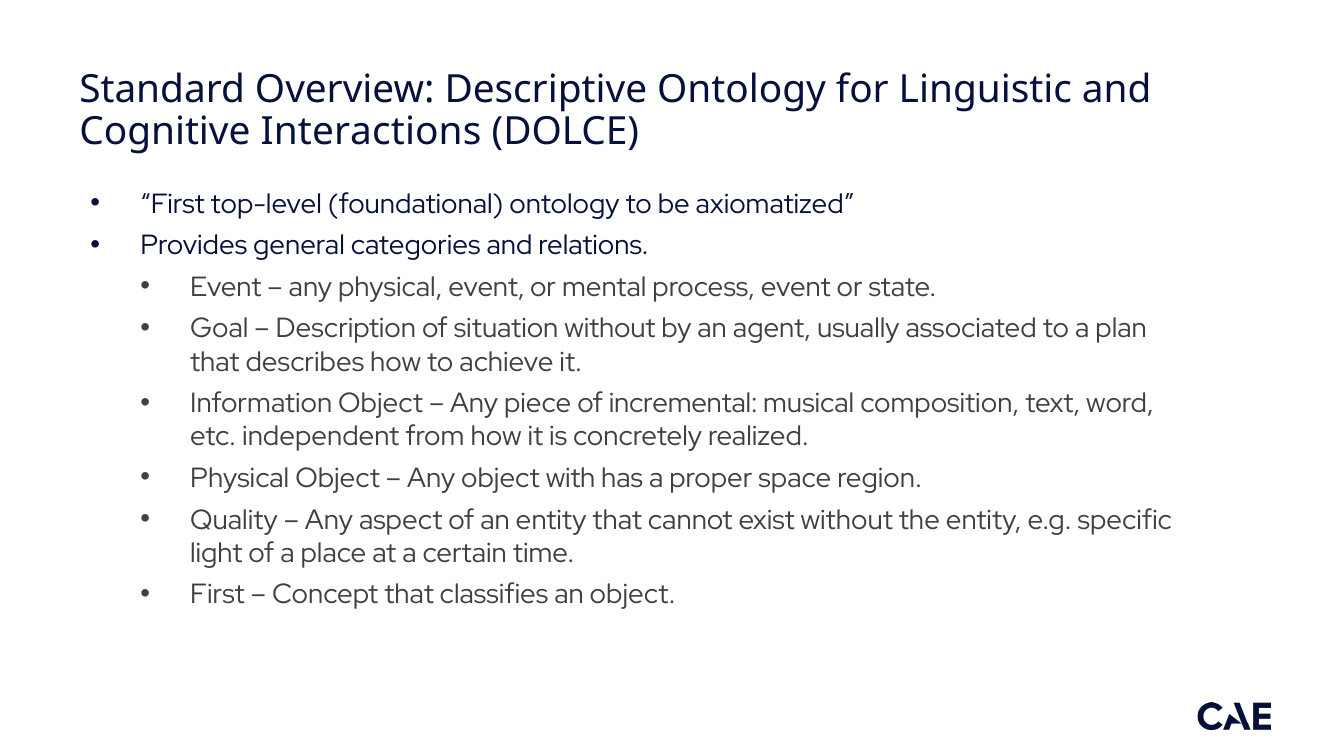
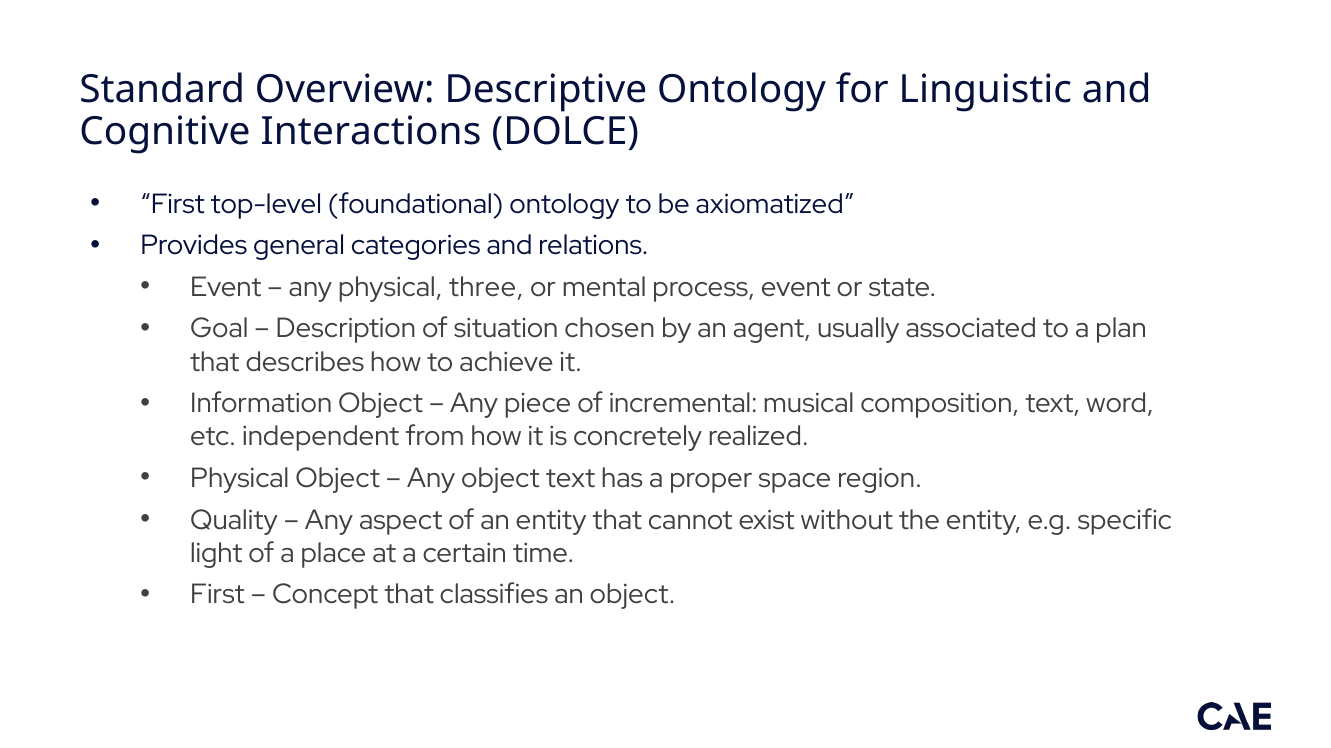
physical event: event -> three
situation without: without -> chosen
object with: with -> text
